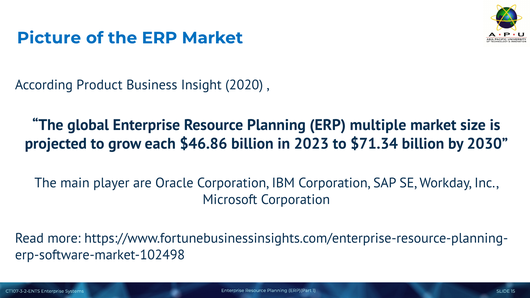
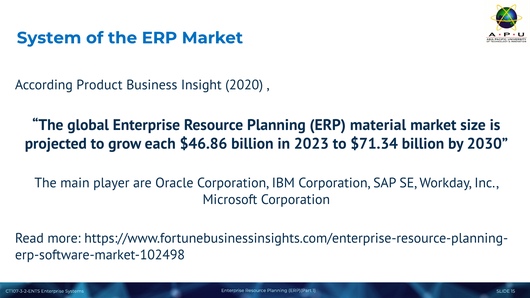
Picture: Picture -> System
multiple: multiple -> material
